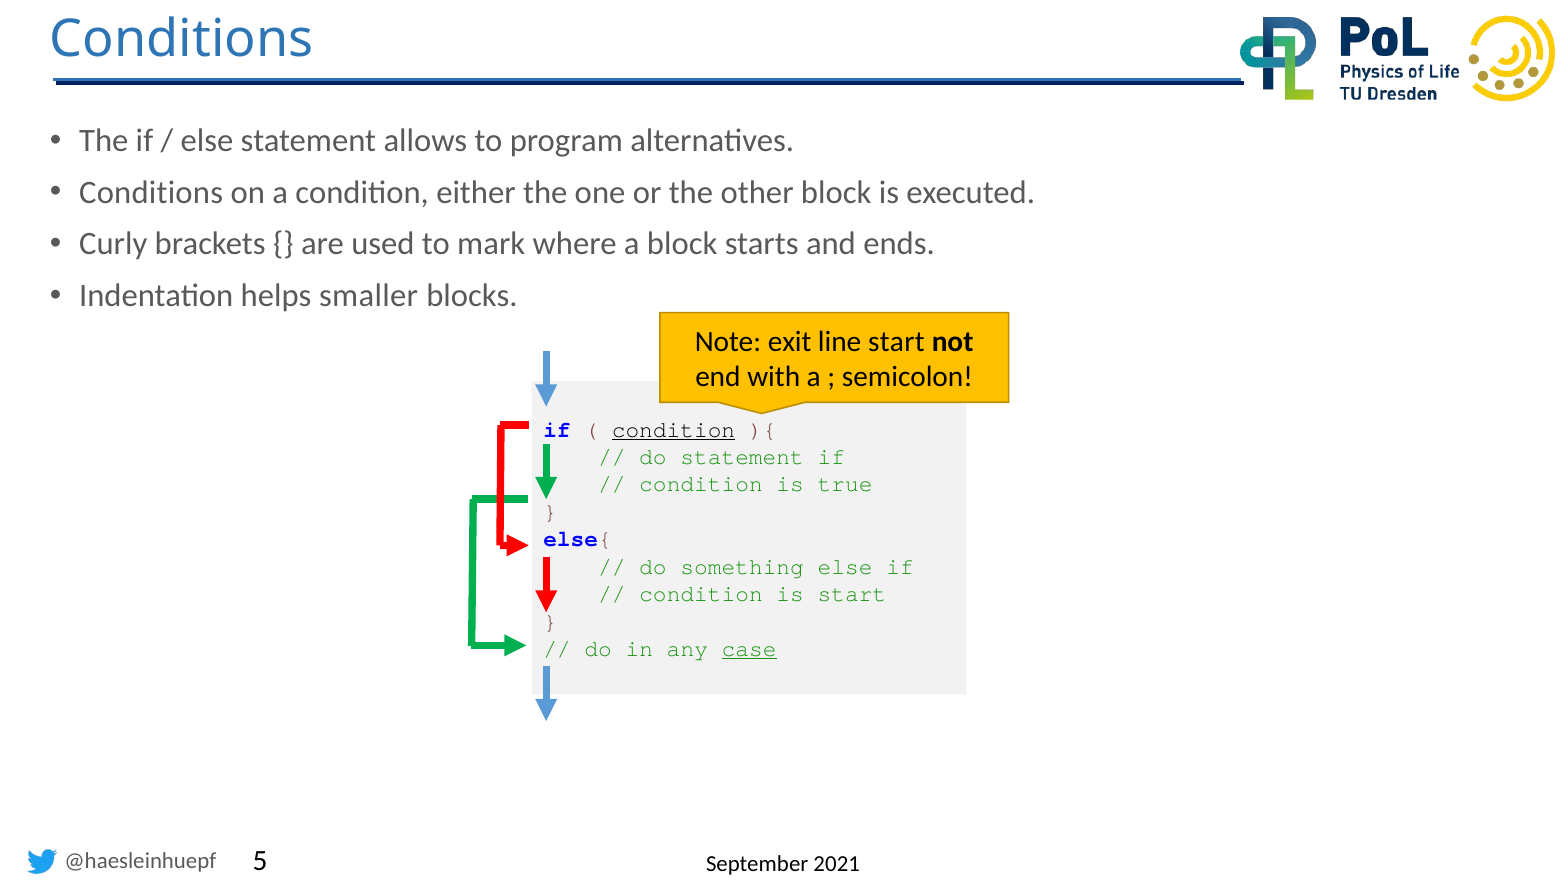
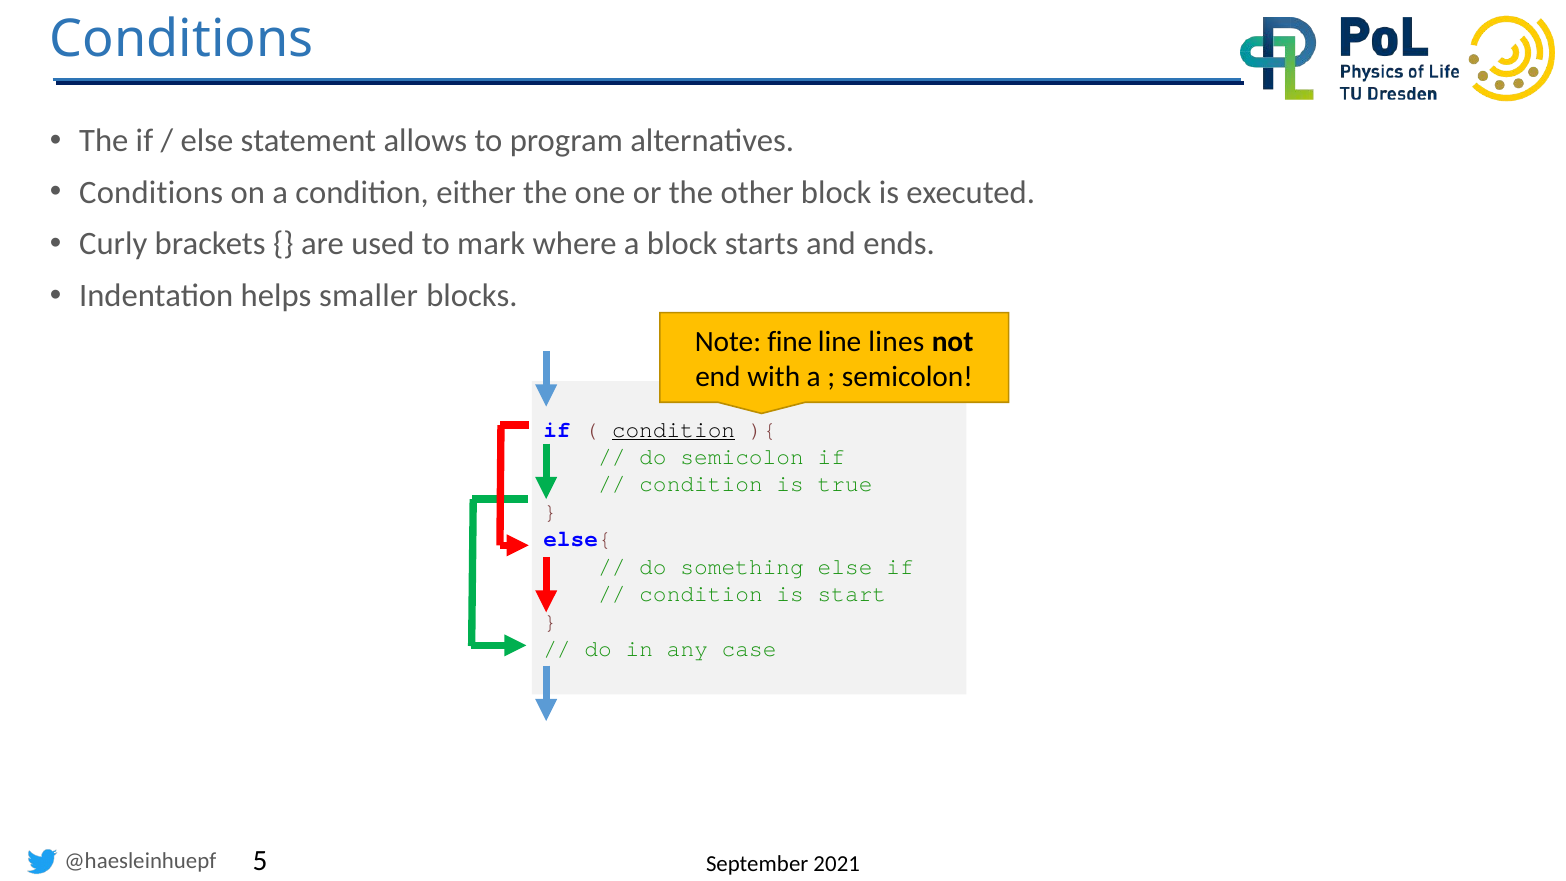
exit: exit -> fine
line start: start -> lines
do statement: statement -> semicolon
case underline: present -> none
